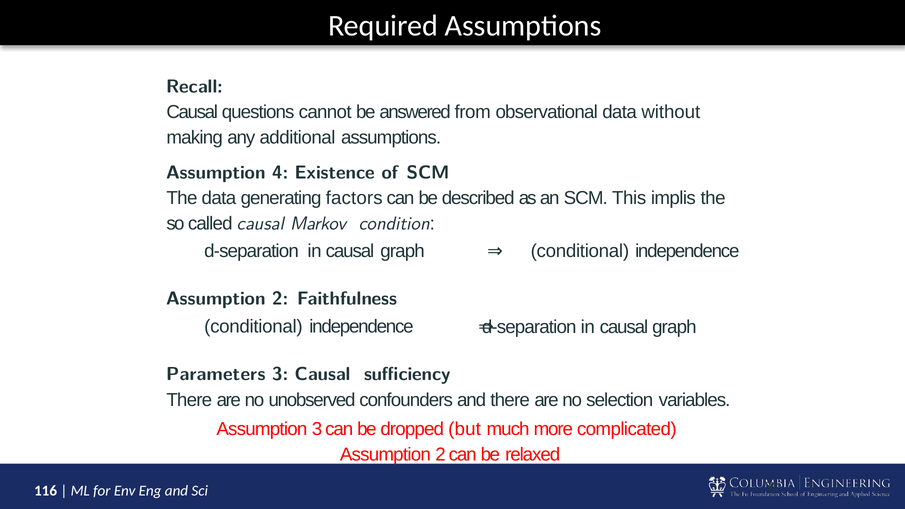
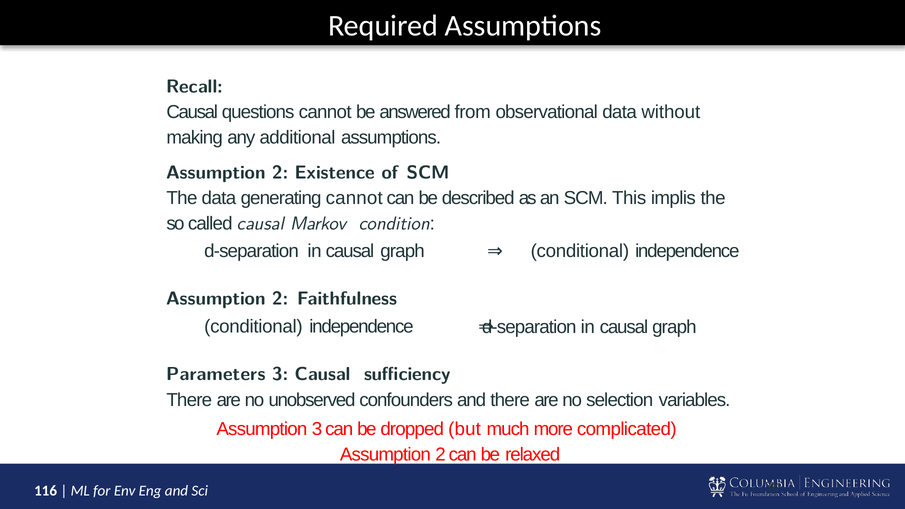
4 at (280, 173): 4 -> 2
generating factors: factors -> cannot
